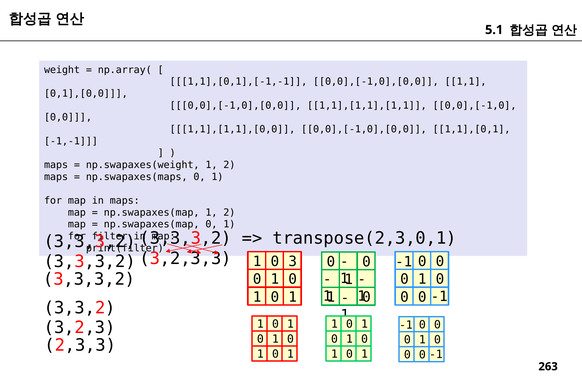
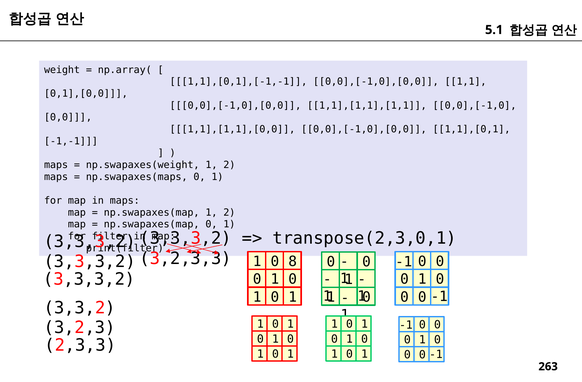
3: 3 -> 8
